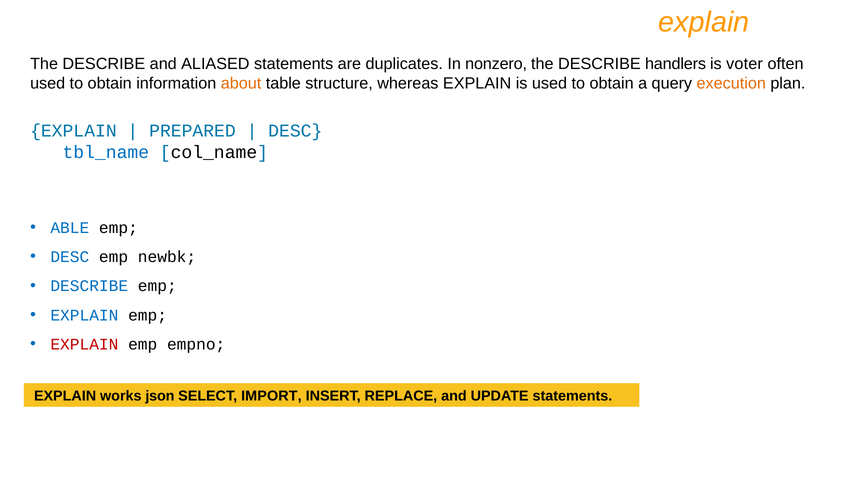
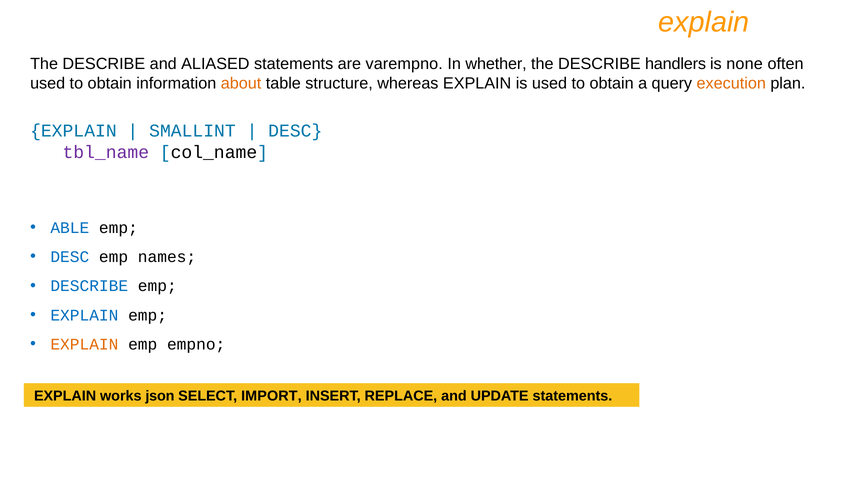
duplicates: duplicates -> varempno
nonzero: nonzero -> whether
voter: voter -> none
PREPARED: PREPARED -> SMALLINT
tbl_name colour: blue -> purple
newbk: newbk -> names
EXPLAIN at (84, 344) colour: red -> orange
